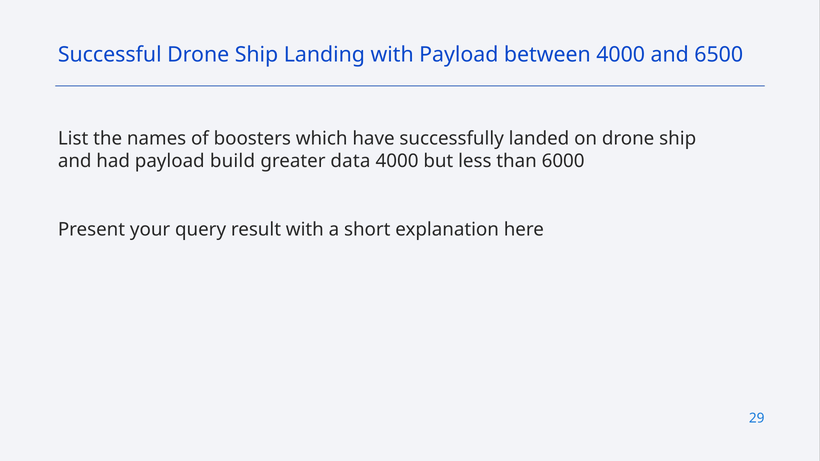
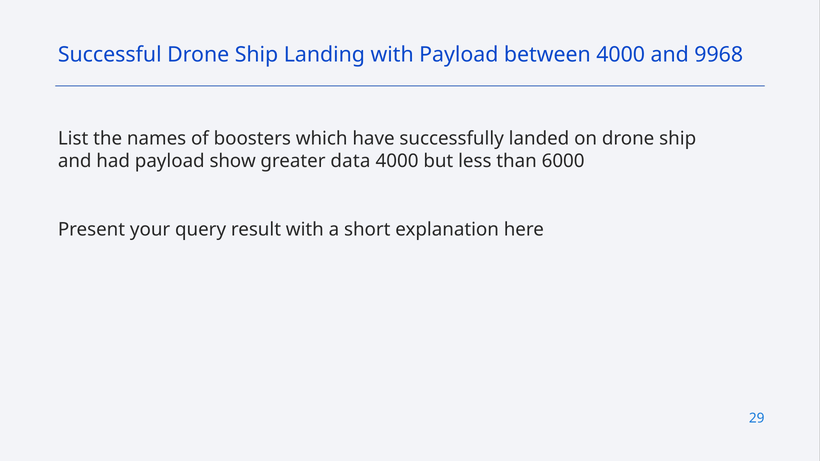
6500: 6500 -> 9968
build: build -> show
